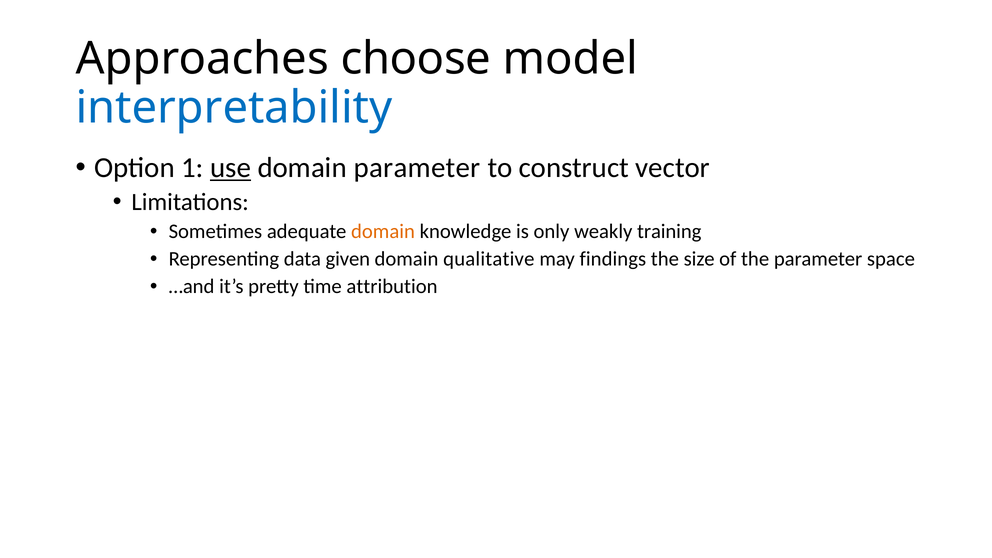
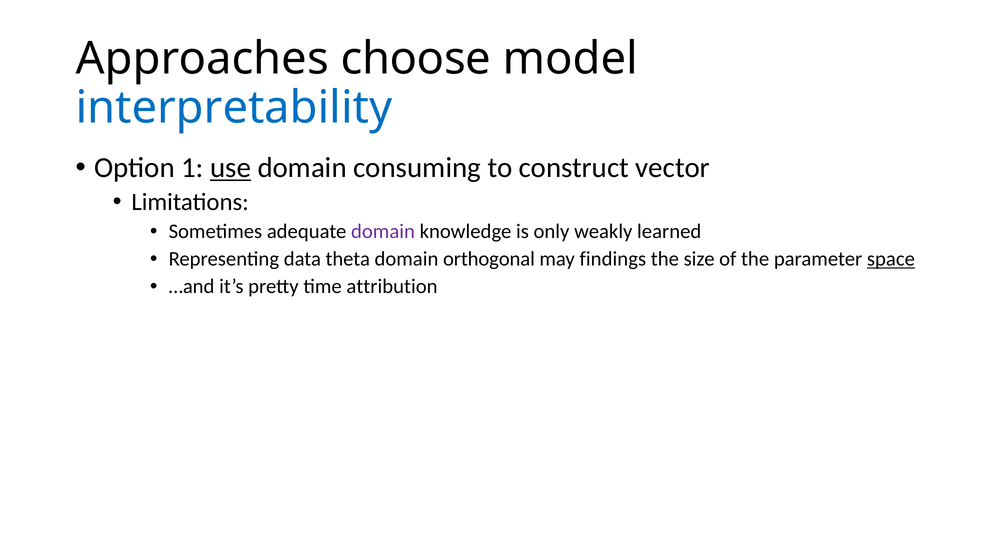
domain parameter: parameter -> consuming
domain at (383, 232) colour: orange -> purple
training: training -> learned
given: given -> theta
qualitative: qualitative -> orthogonal
space underline: none -> present
